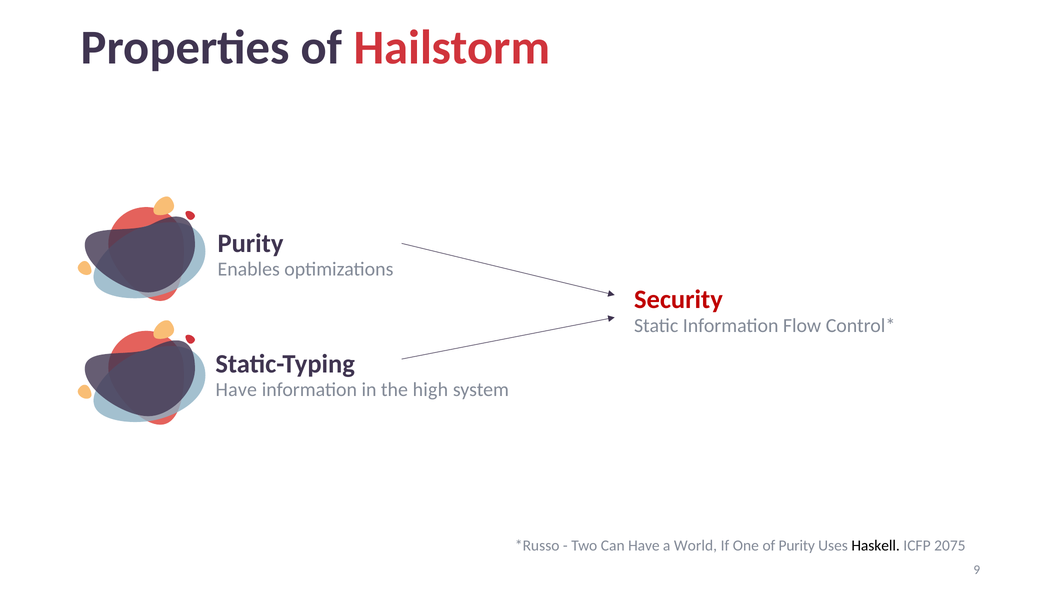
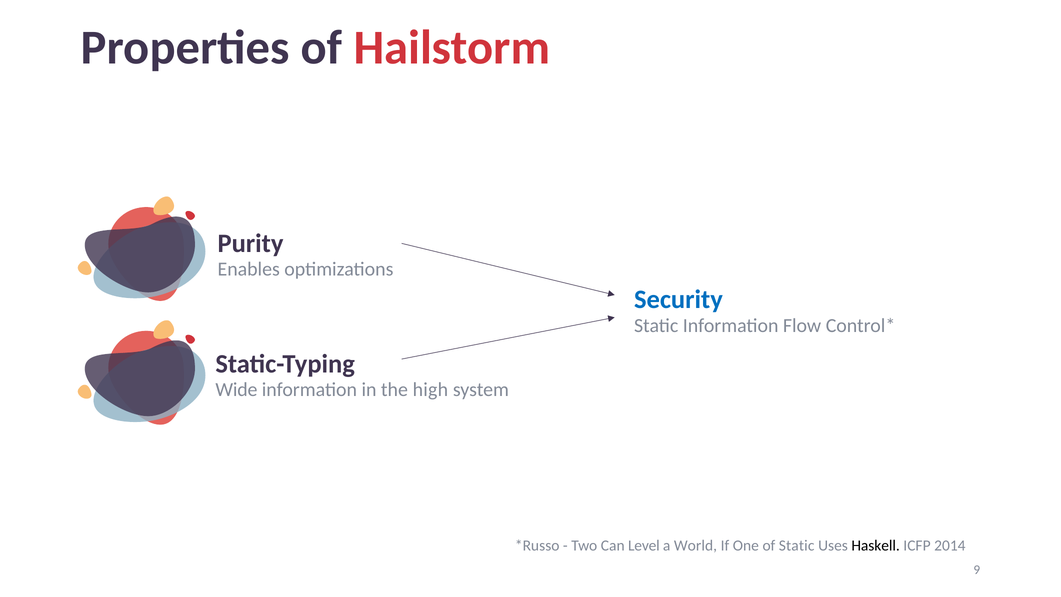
Security colour: red -> blue
Have at (236, 390): Have -> Wide
Can Have: Have -> Level
of Purity: Purity -> Static
2075: 2075 -> 2014
